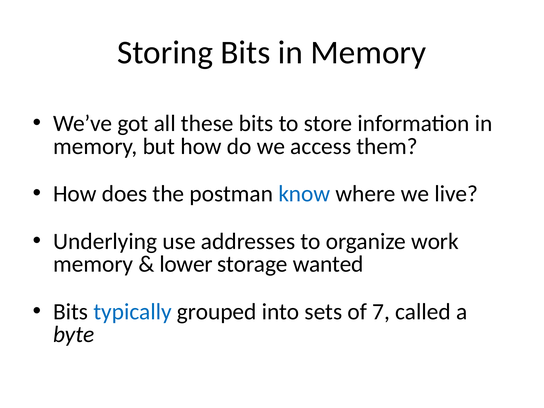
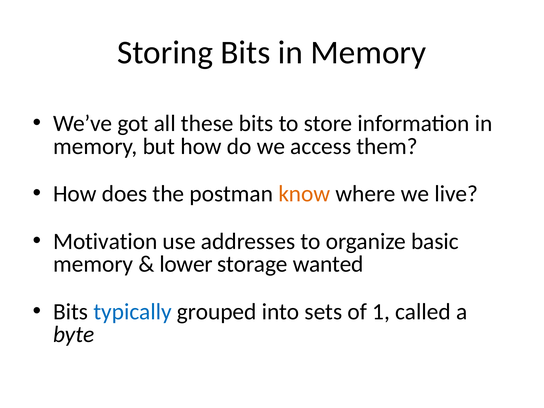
know colour: blue -> orange
Underlying: Underlying -> Motivation
work: work -> basic
7: 7 -> 1
